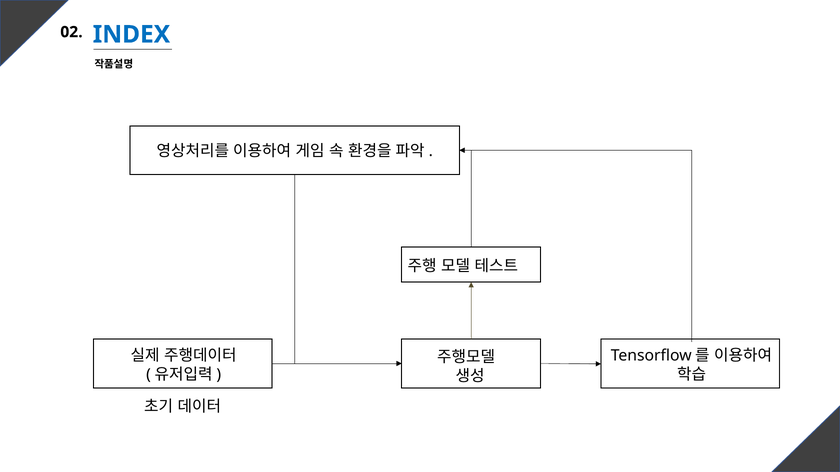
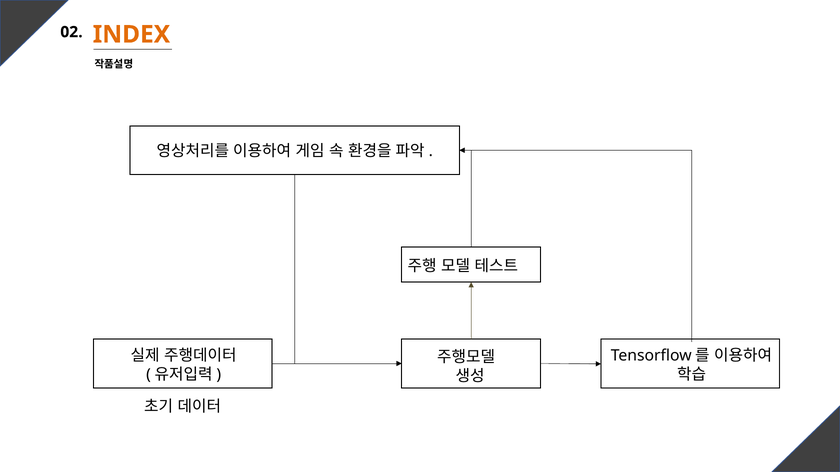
INDEX colour: blue -> orange
